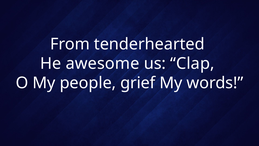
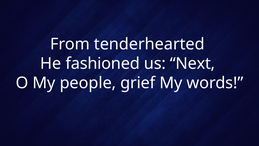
awesome: awesome -> fashioned
Clap: Clap -> Next
